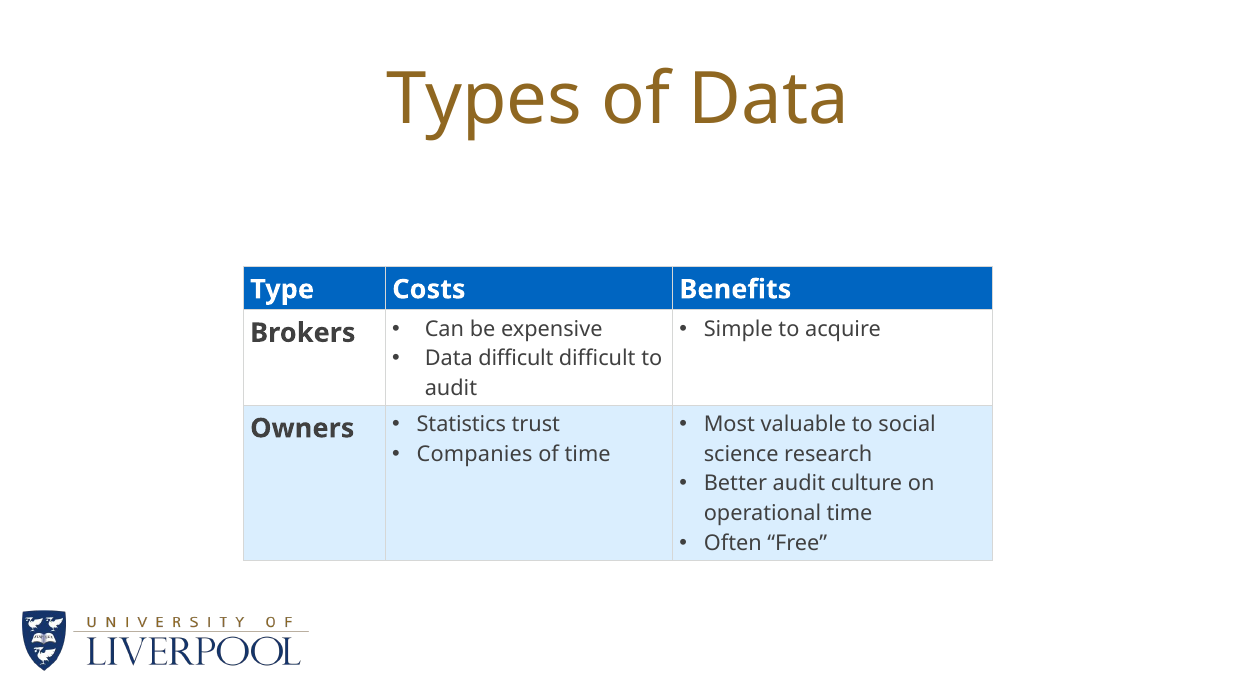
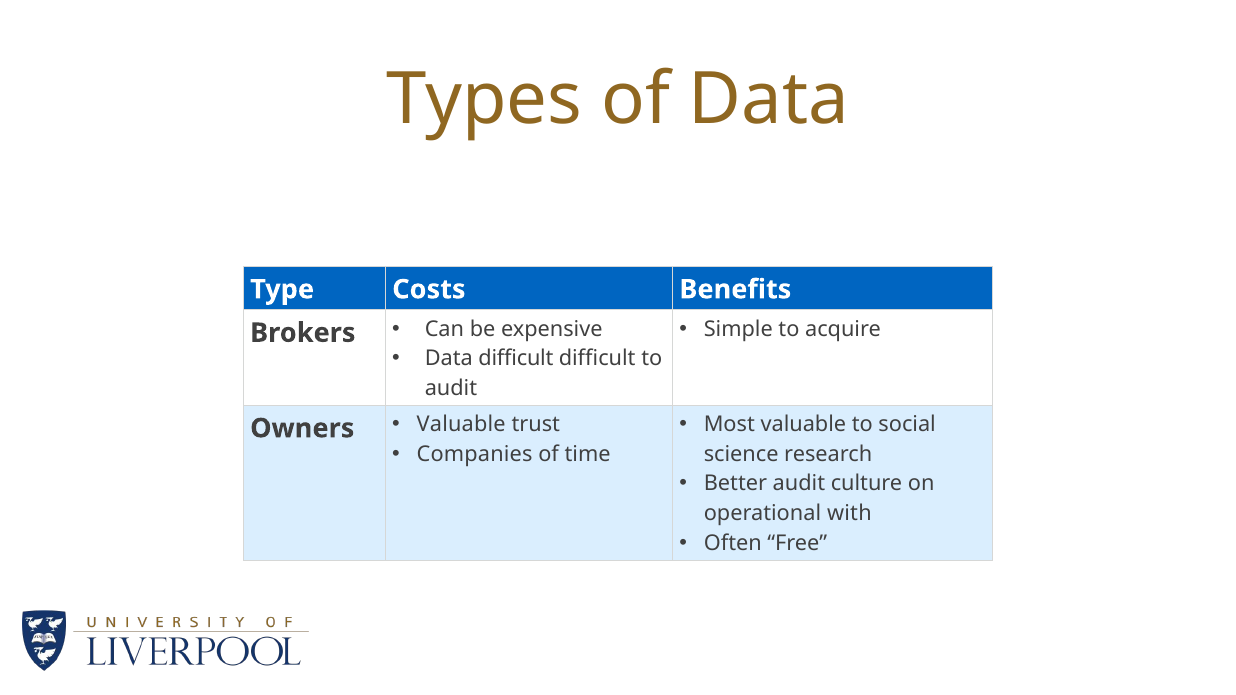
Statistics at (461, 425): Statistics -> Valuable
operational time: time -> with
